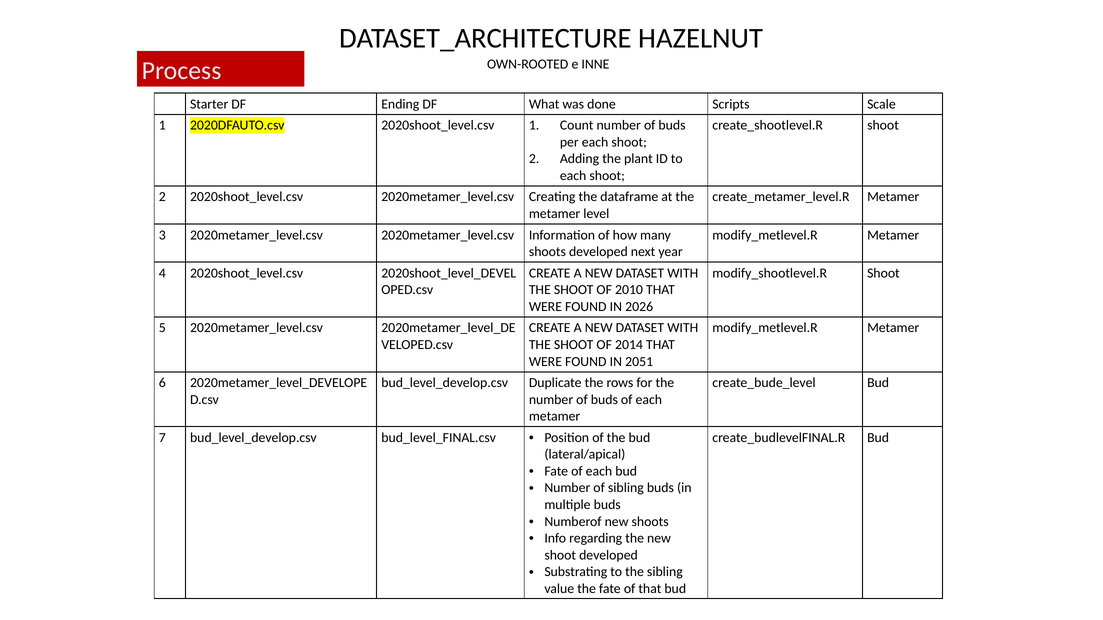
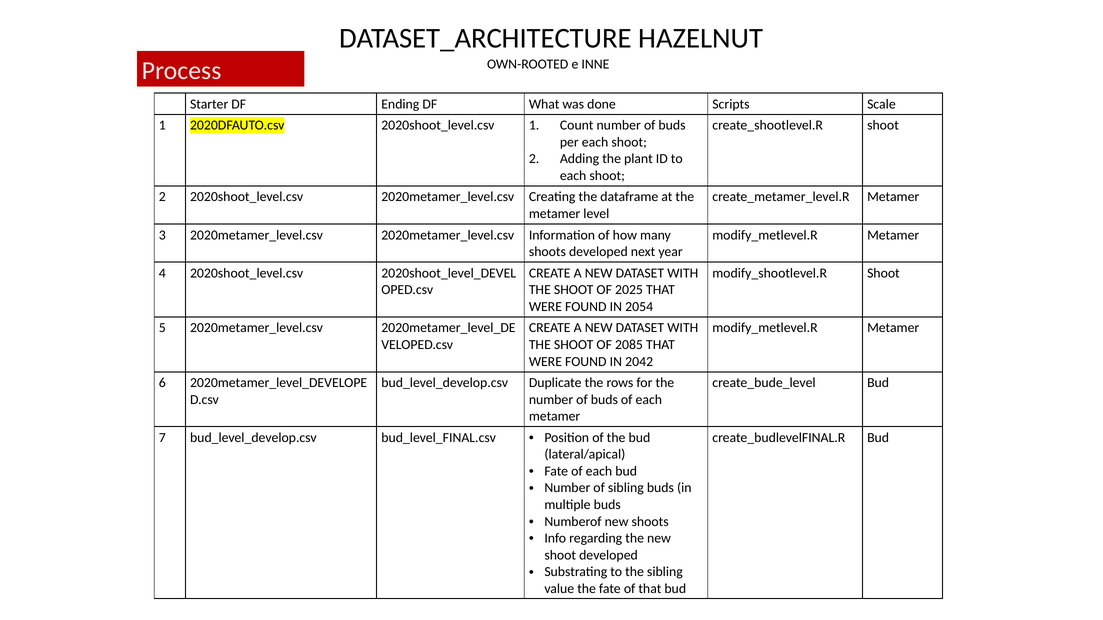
2010: 2010 -> 2025
2026: 2026 -> 2054
2014: 2014 -> 2085
2051: 2051 -> 2042
